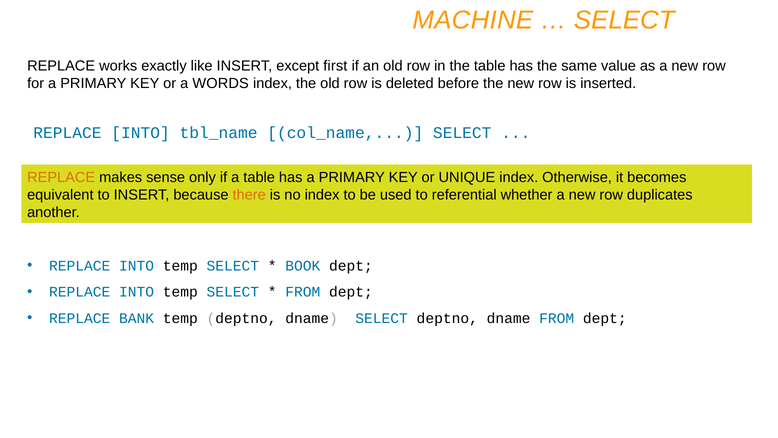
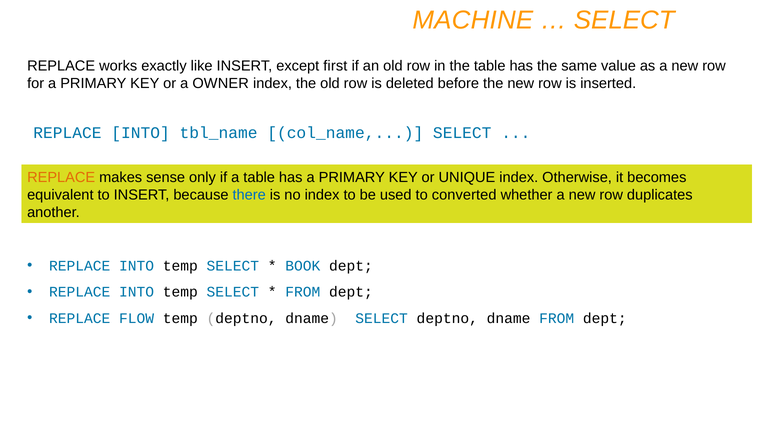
WORDS: WORDS -> OWNER
there colour: orange -> blue
referential: referential -> converted
BANK: BANK -> FLOW
